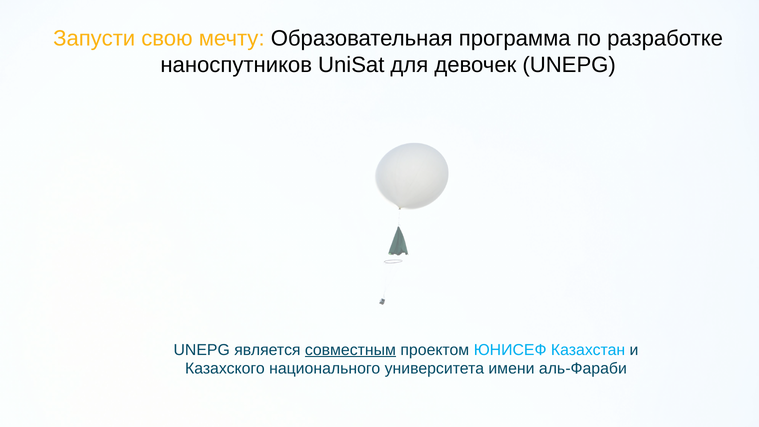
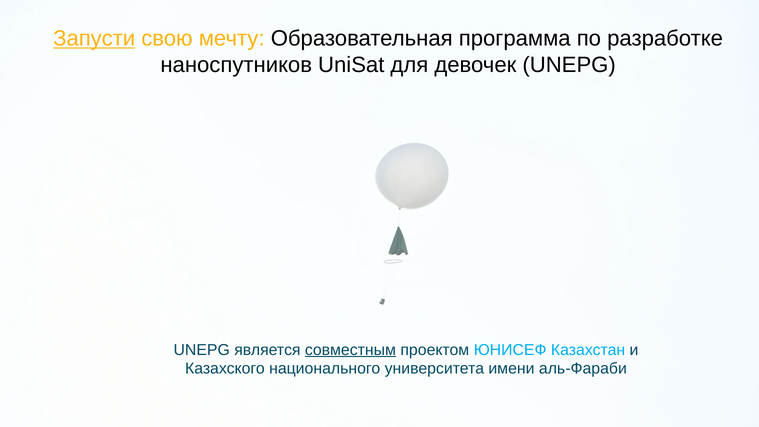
Запусти underline: none -> present
